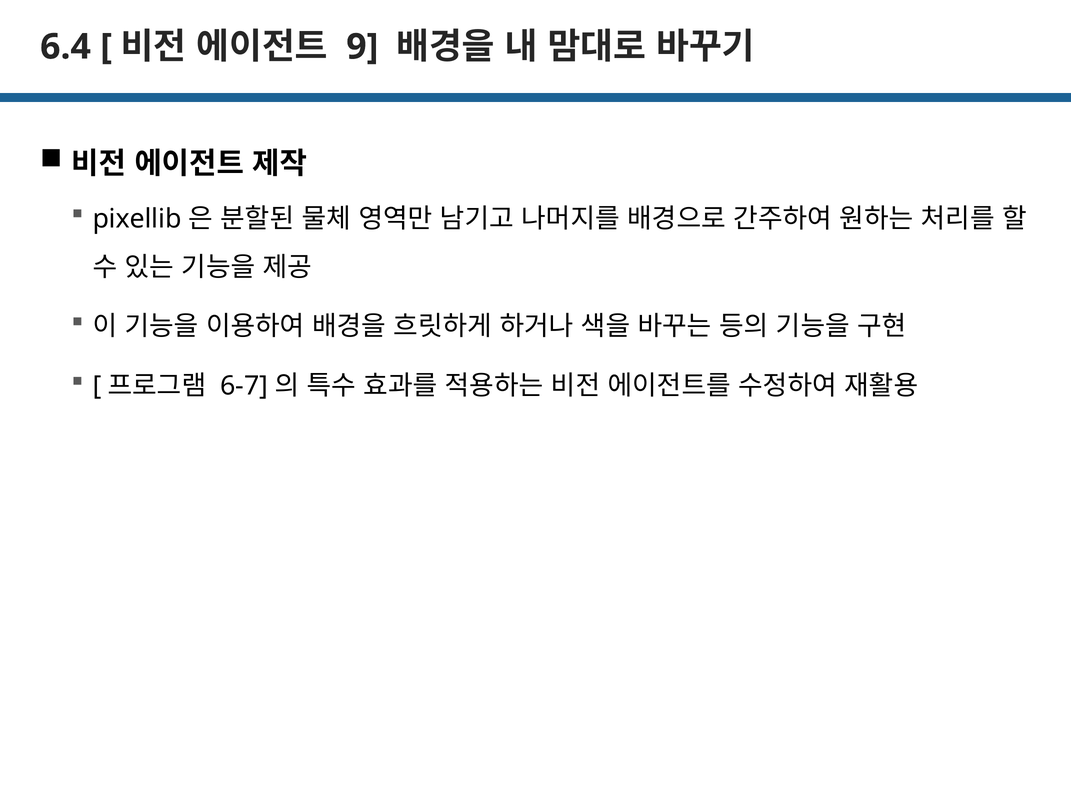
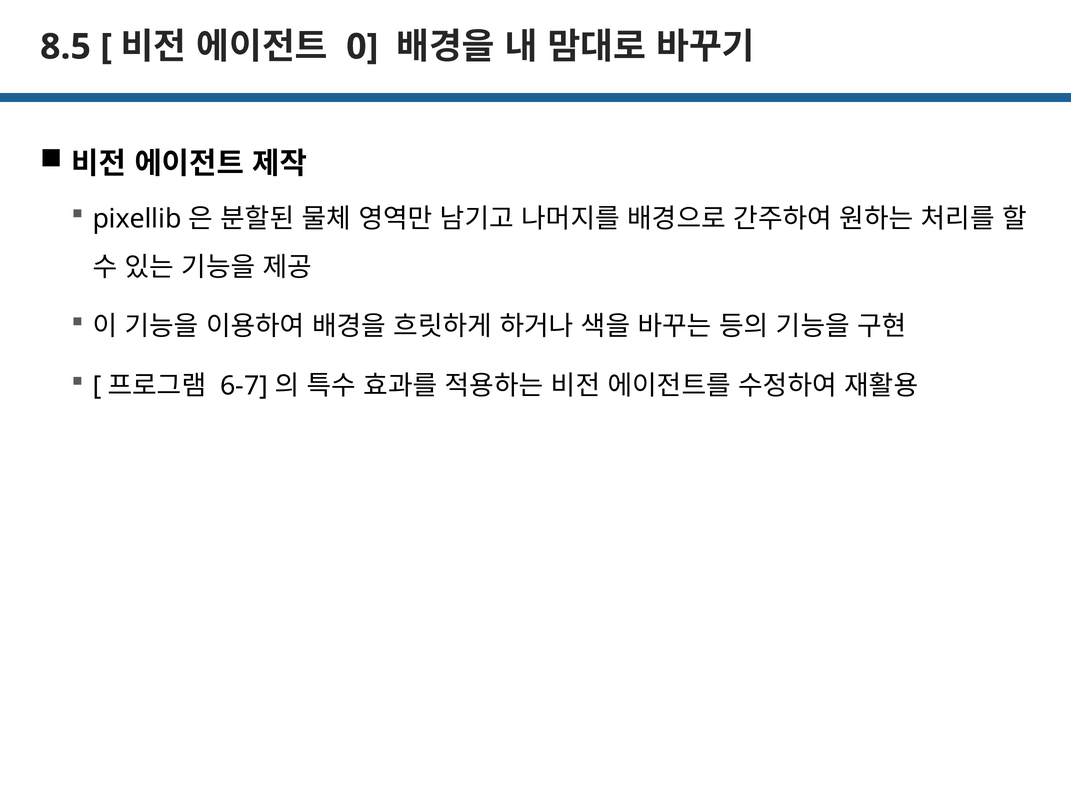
6.4: 6.4 -> 8.5
9: 9 -> 0
